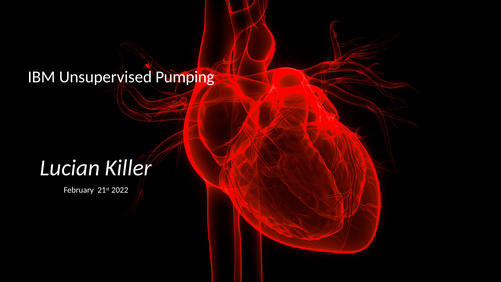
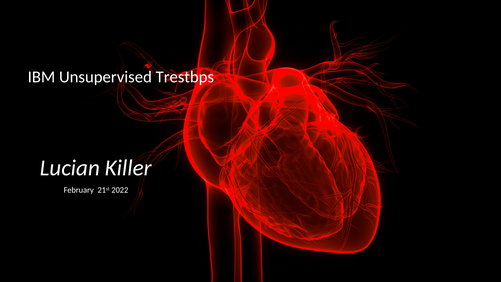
Pumping: Pumping -> Trestbps
